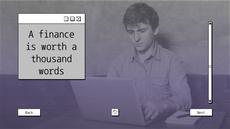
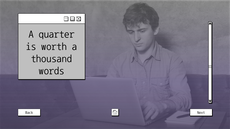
finance: finance -> quarter
